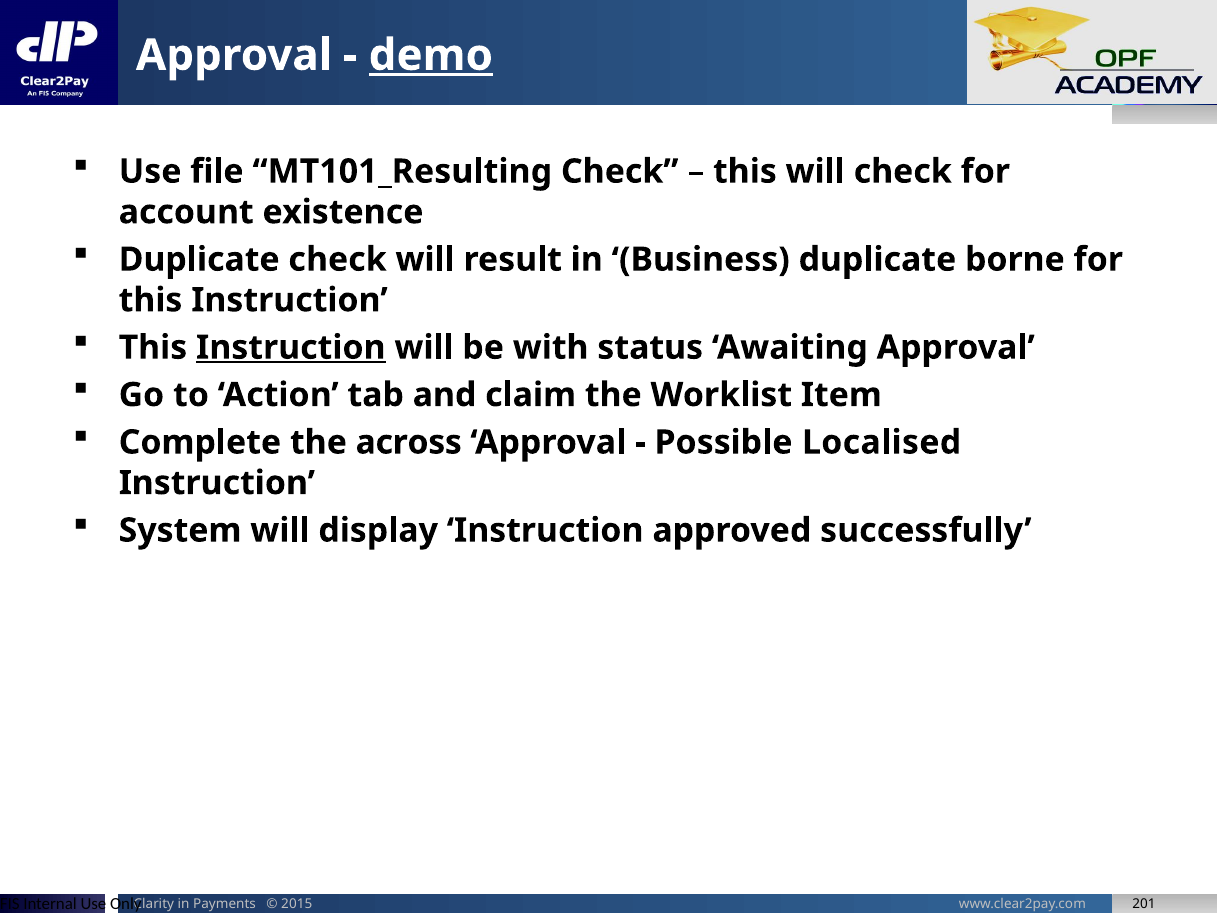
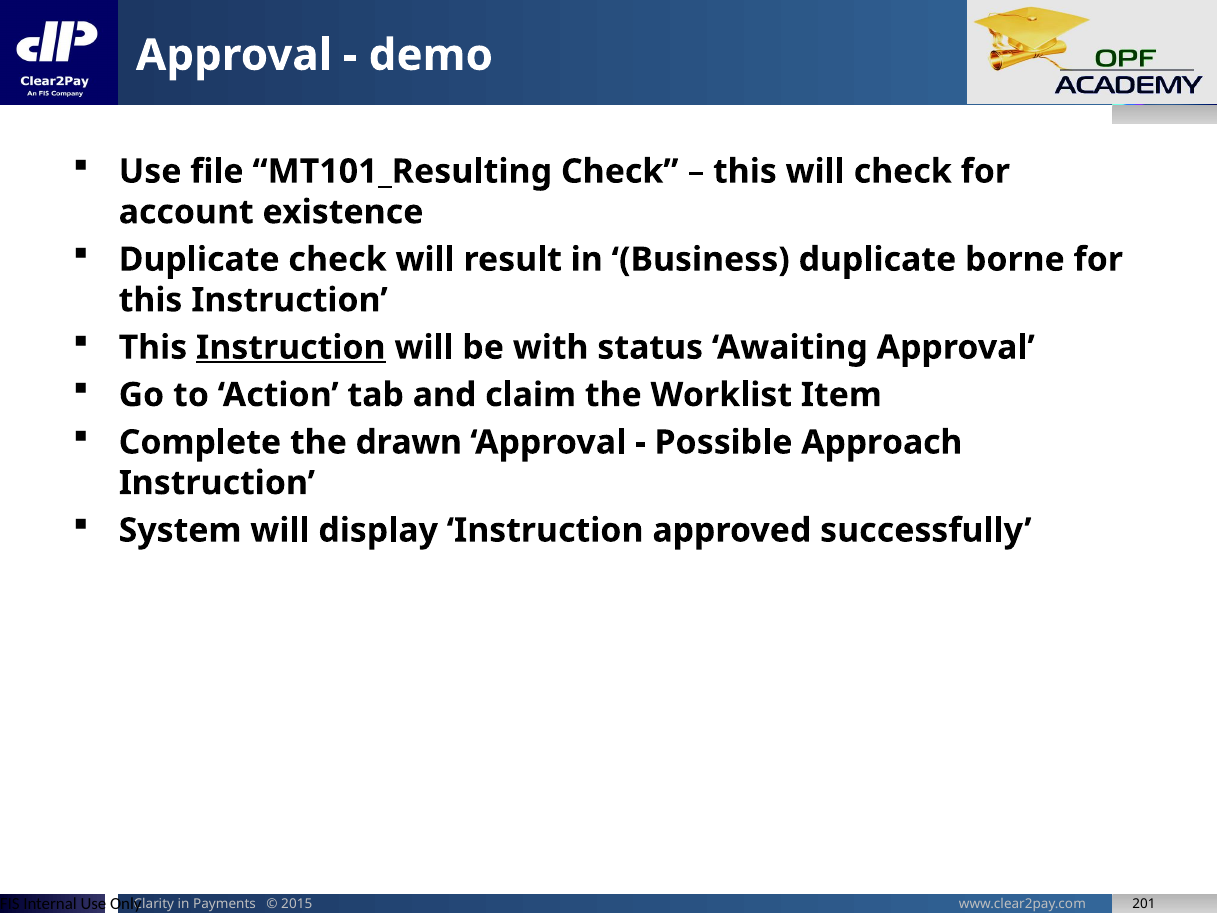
demo underline: present -> none
across: across -> drawn
Localised: Localised -> Approach
